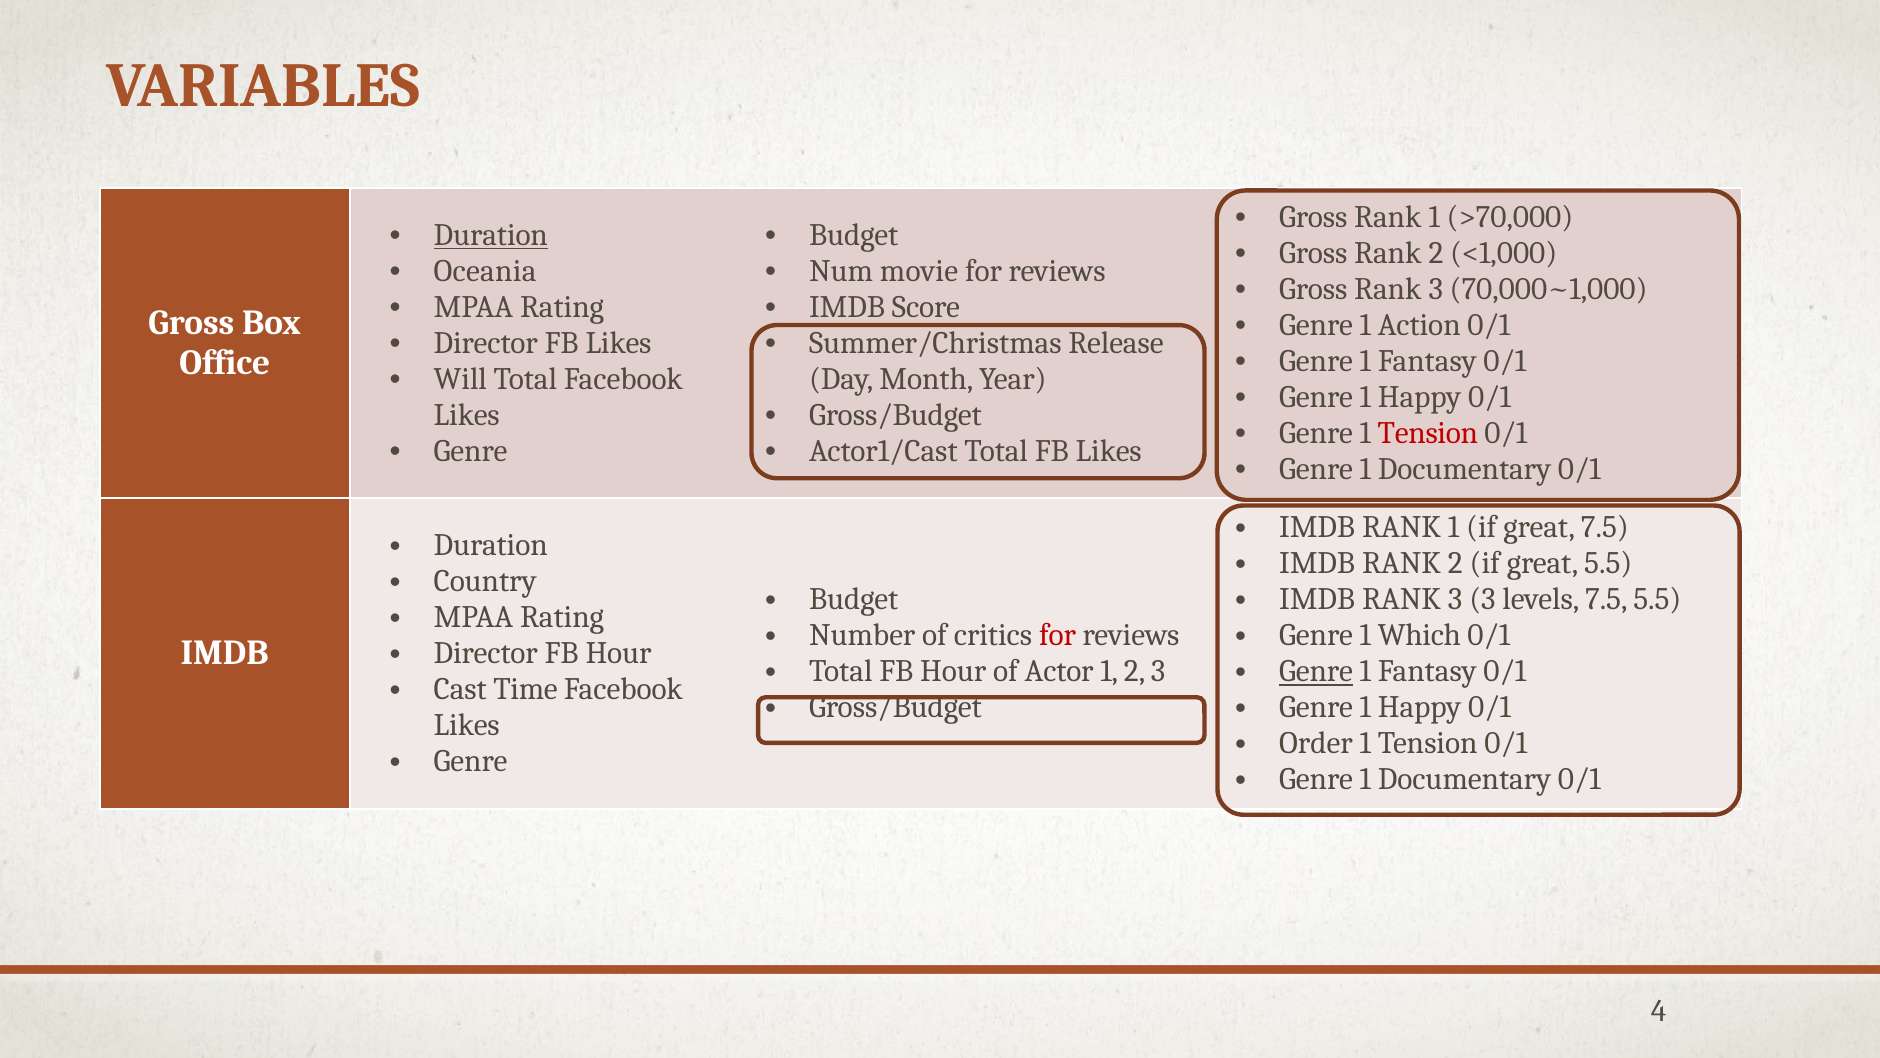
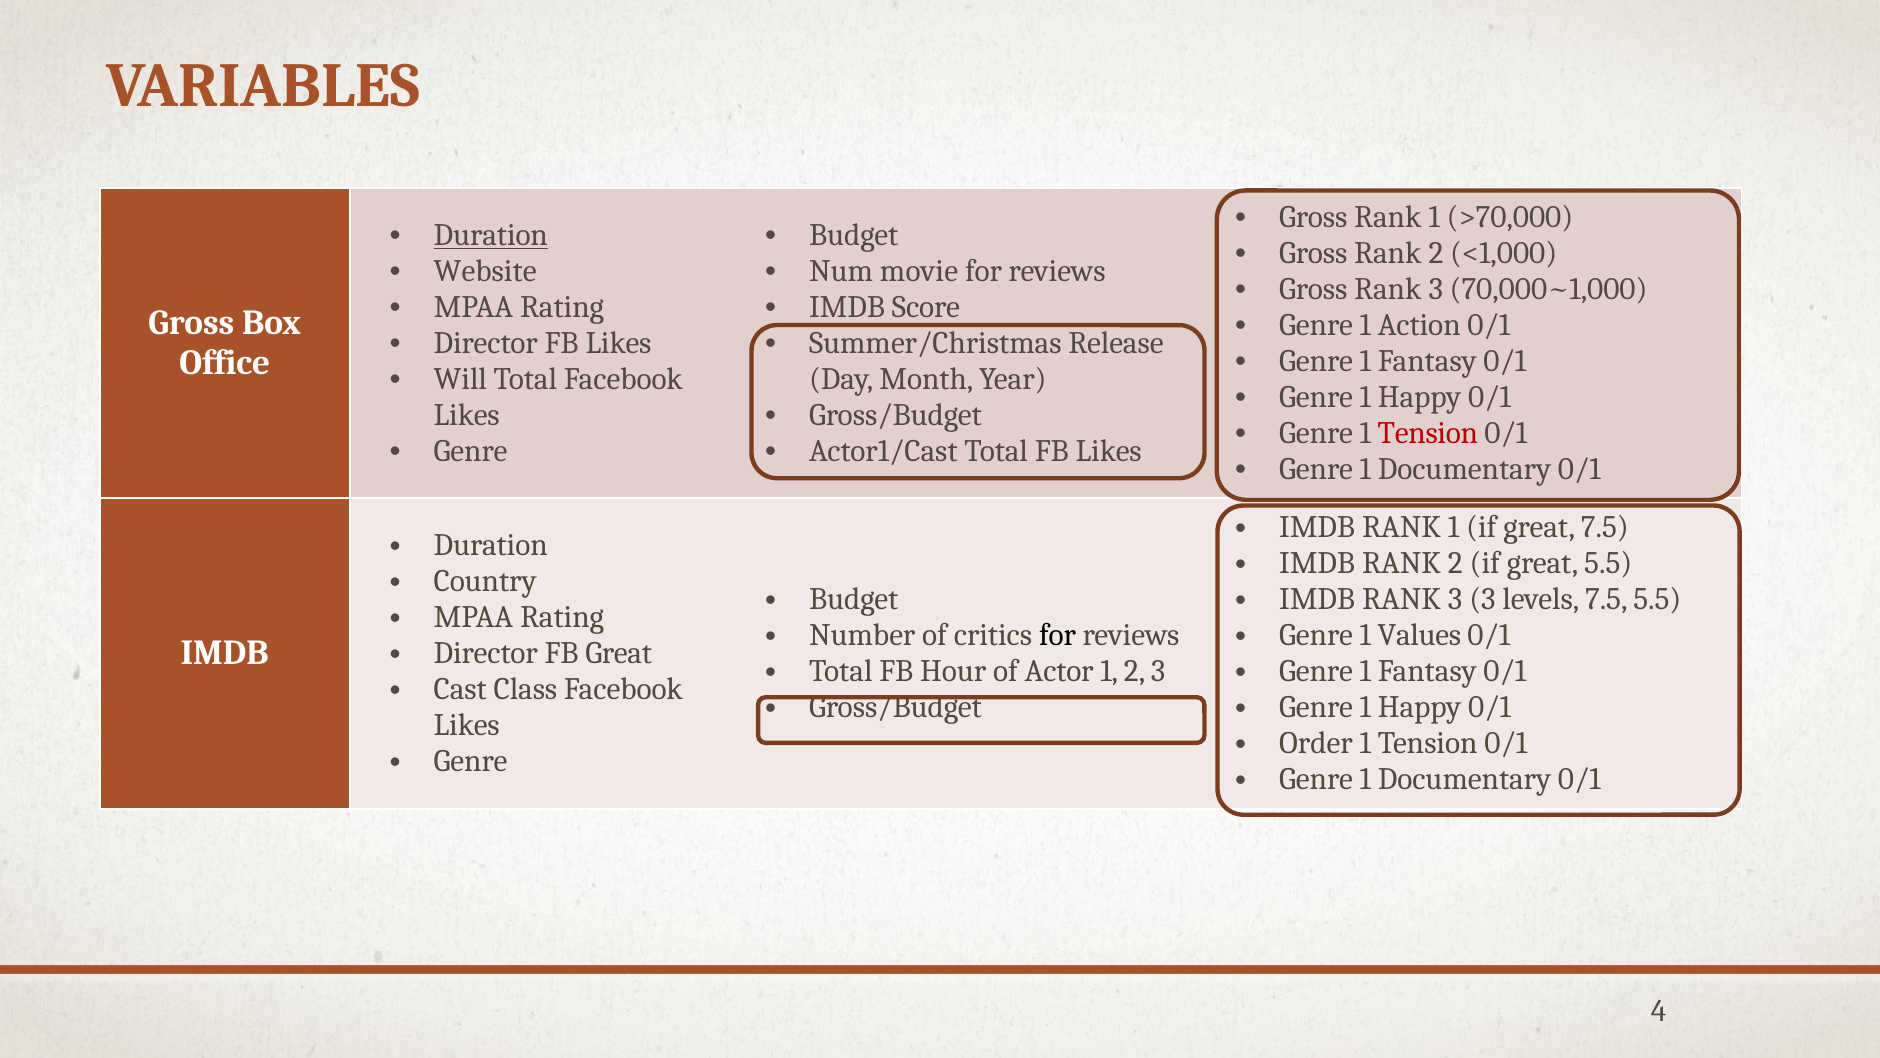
Oceania: Oceania -> Website
for at (1058, 635) colour: red -> black
Which: Which -> Values
Director FB Hour: Hour -> Great
Genre at (1316, 671) underline: present -> none
Time: Time -> Class
